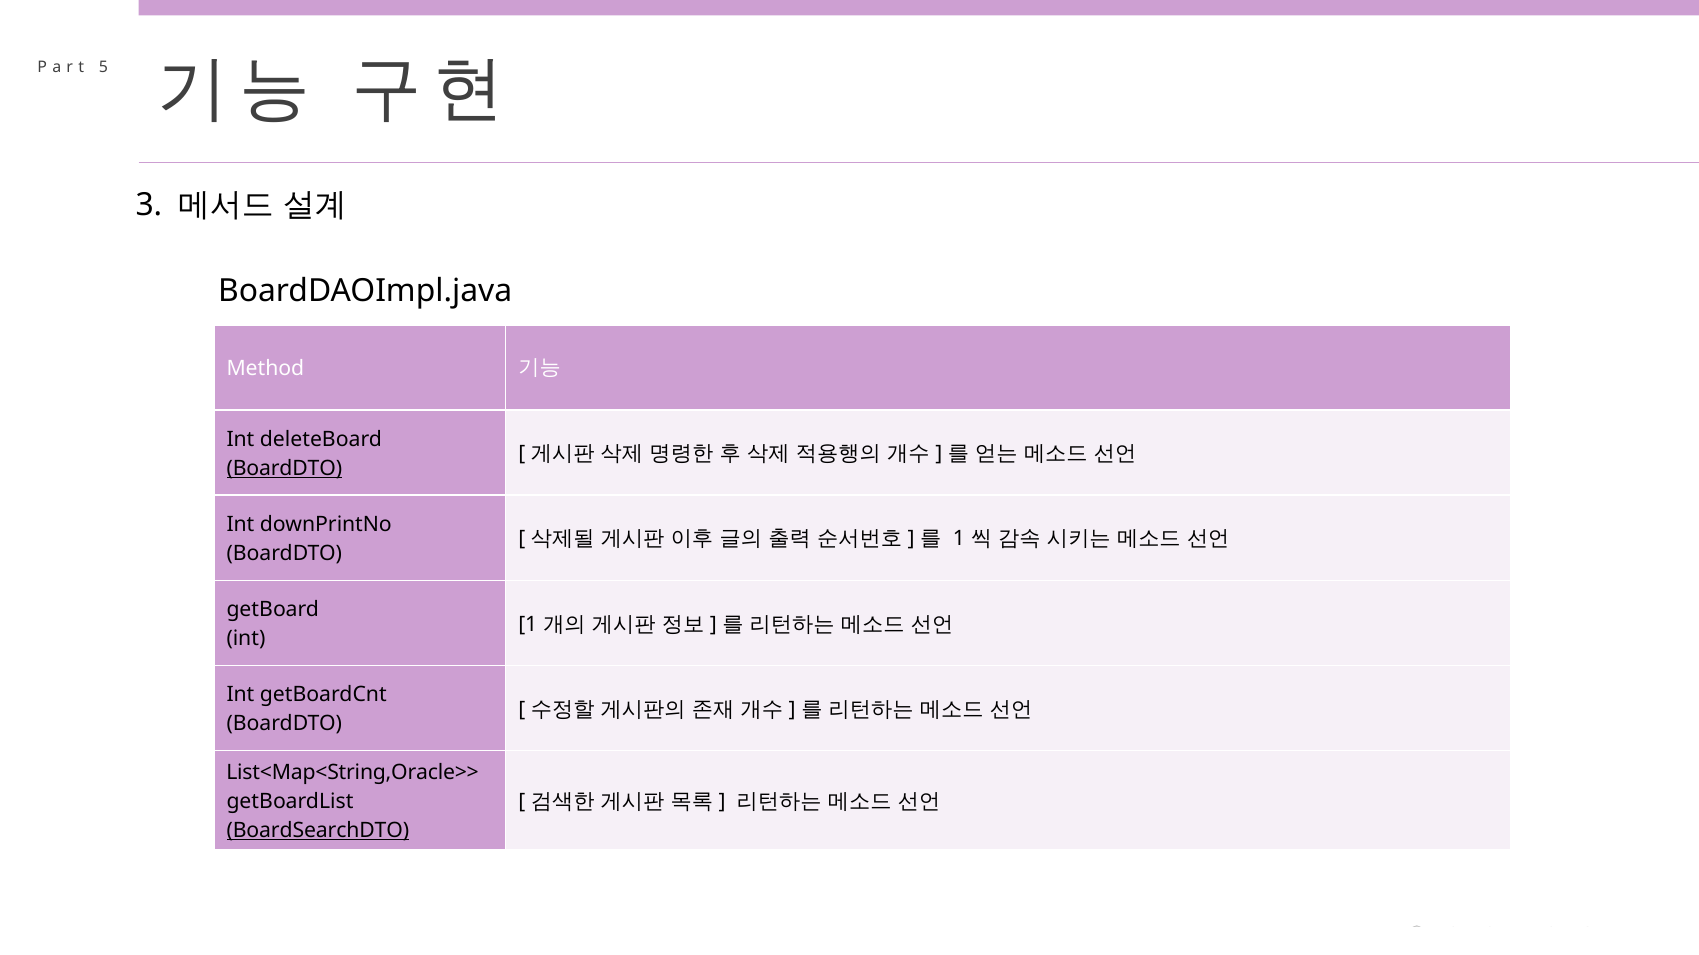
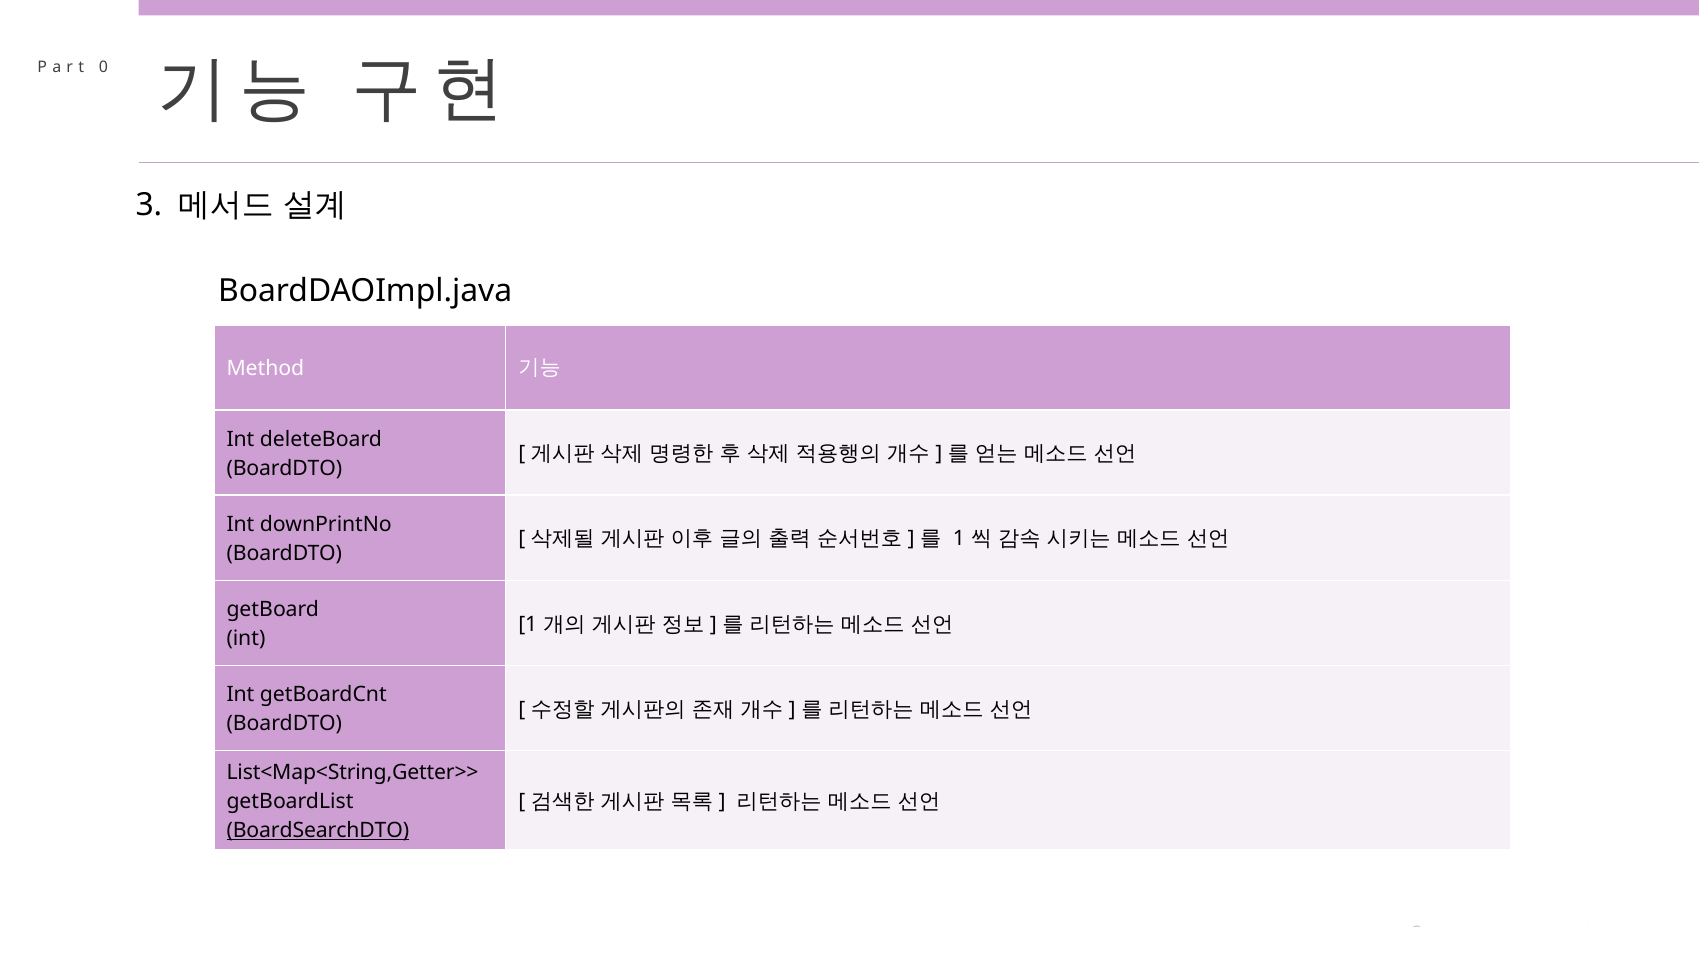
5: 5 -> 0
BoardDTO at (284, 469) underline: present -> none
List<Map<String,Oracle>>: List<Map<String,Oracle>> -> List<Map<String,Getter>>
